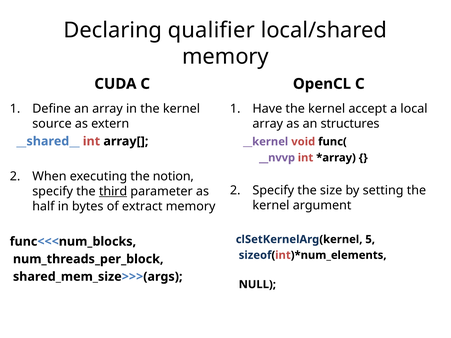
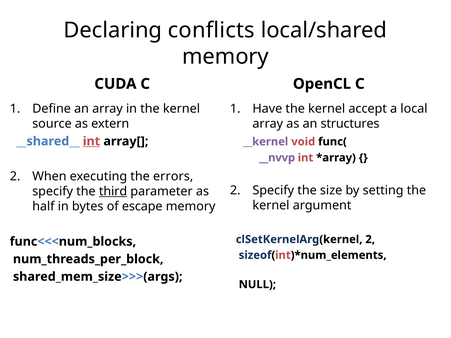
qualifier: qualifier -> conflicts
int at (91, 141) underline: none -> present
notion: notion -> errors
extract: extract -> escape
clSetKernelArg(kernel 5: 5 -> 2
